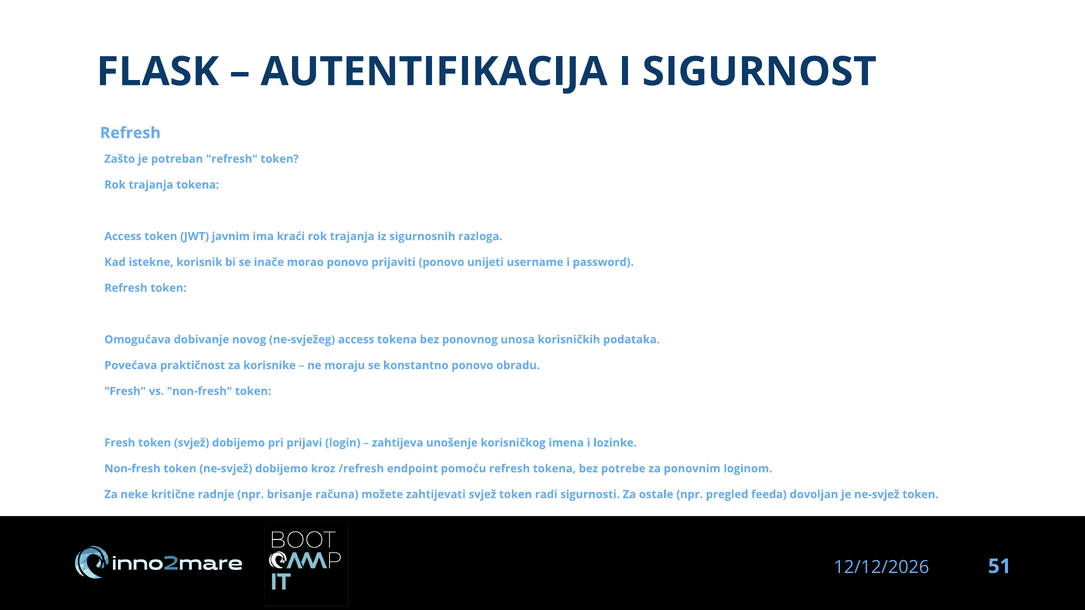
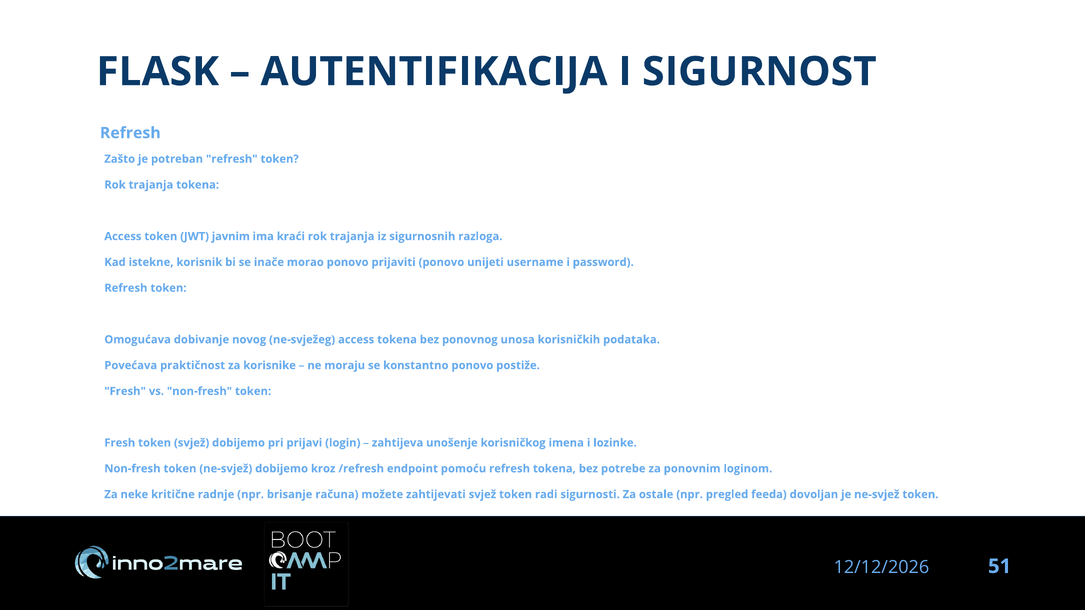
obradu: obradu -> postiže
